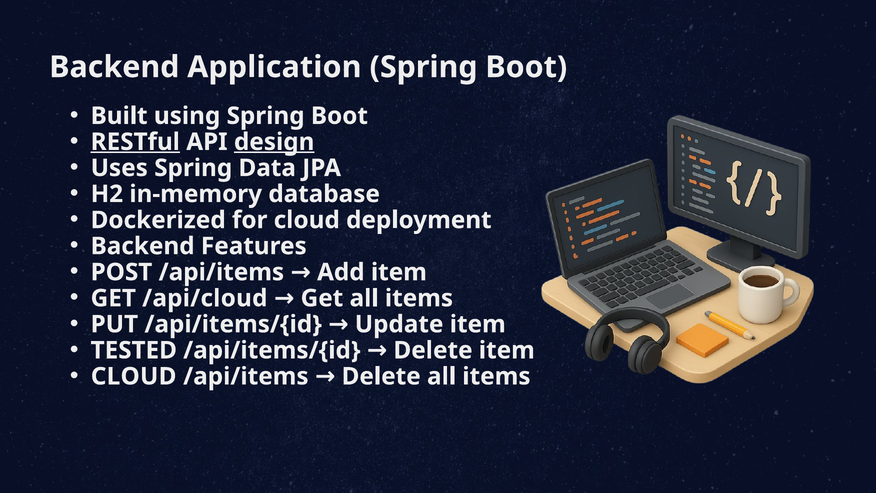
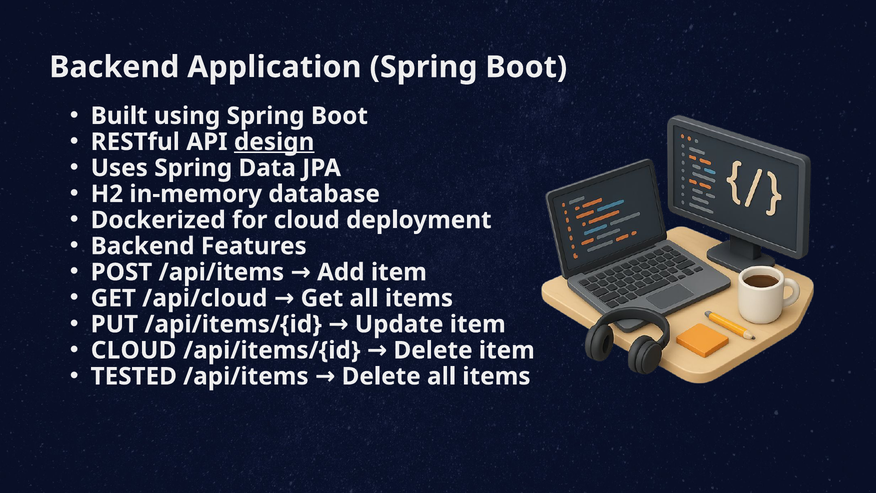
RESTful underline: present -> none
TESTED at (134, 350): TESTED -> CLOUD
CLOUD at (134, 376): CLOUD -> TESTED
